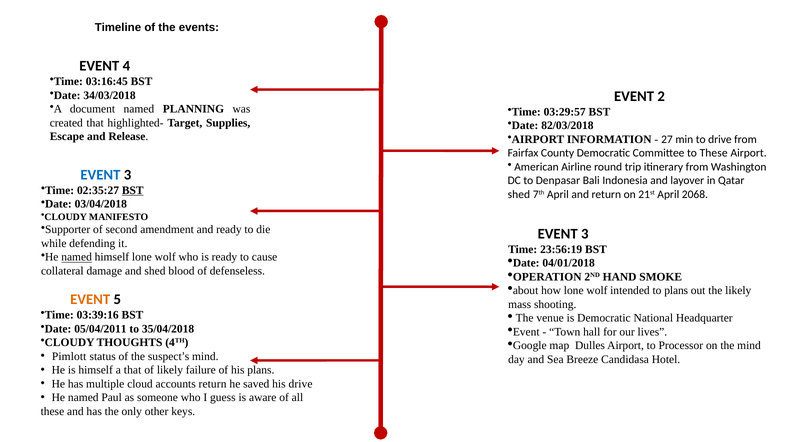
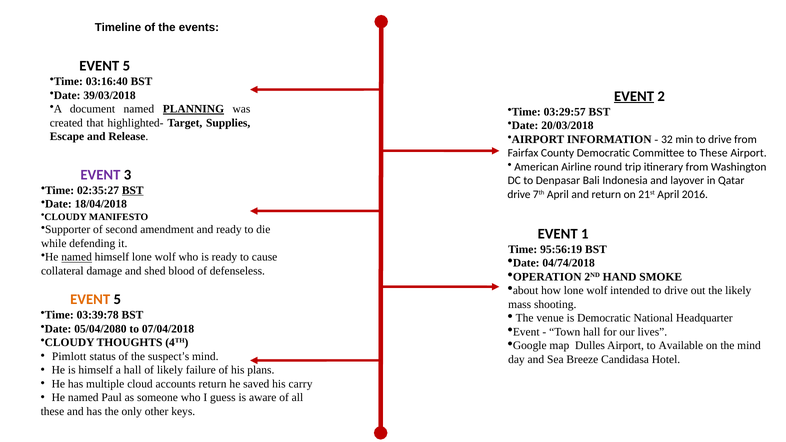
4 at (126, 66): 4 -> 5
03:16:45: 03:16:45 -> 03:16:40
34/03/2018: 34/03/2018 -> 39/03/2018
EVENT at (634, 96) underline: none -> present
PLANNING underline: none -> present
82/03/2018: 82/03/2018 -> 20/03/2018
27: 27 -> 32
EVENT at (100, 175) colour: blue -> purple
shed at (519, 194): shed -> drive
2068: 2068 -> 2016
03/04/2018: 03/04/2018 -> 18/04/2018
3 at (585, 234): 3 -> 1
23:56:19: 23:56:19 -> 95:56:19
04/01/2018: 04/01/2018 -> 04/74/2018
intended to plans: plans -> drive
03:39:16: 03:39:16 -> 03:39:78
05/04/2011: 05/04/2011 -> 05/04/2080
35/04/2018: 35/04/2018 -> 07/04/2018
Processor: Processor -> Available
a that: that -> hall
his drive: drive -> carry
